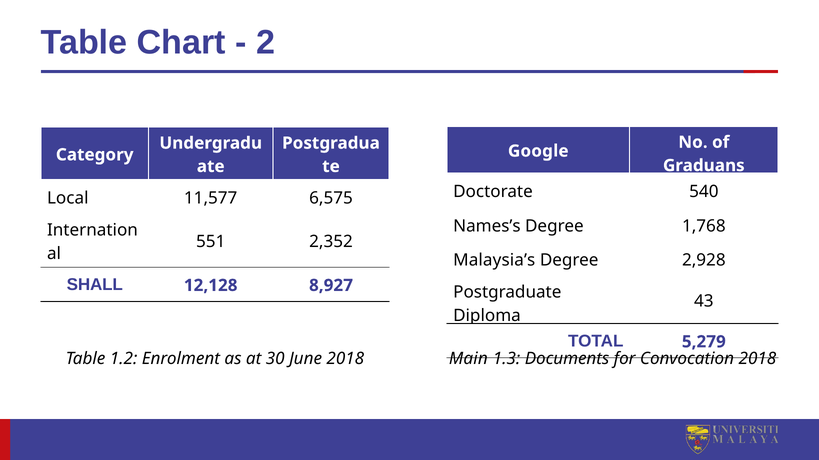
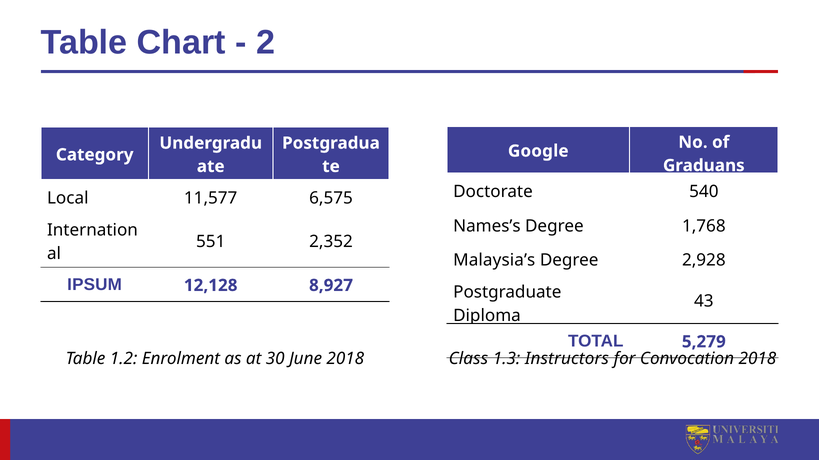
SHALL: SHALL -> IPSUM
Main: Main -> Class
Documents: Documents -> Instructors
